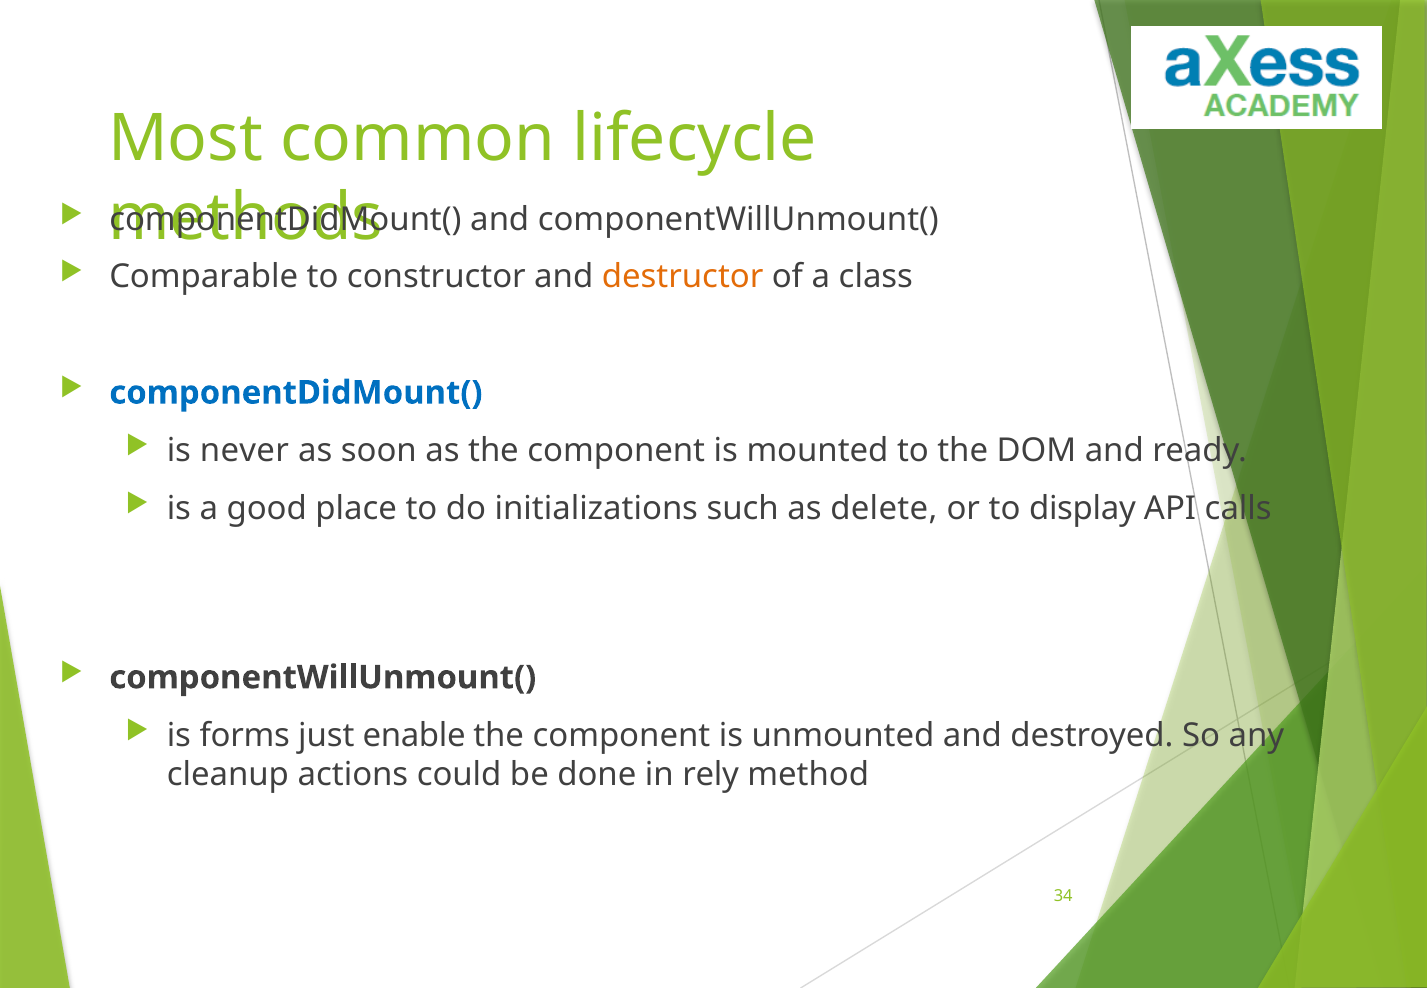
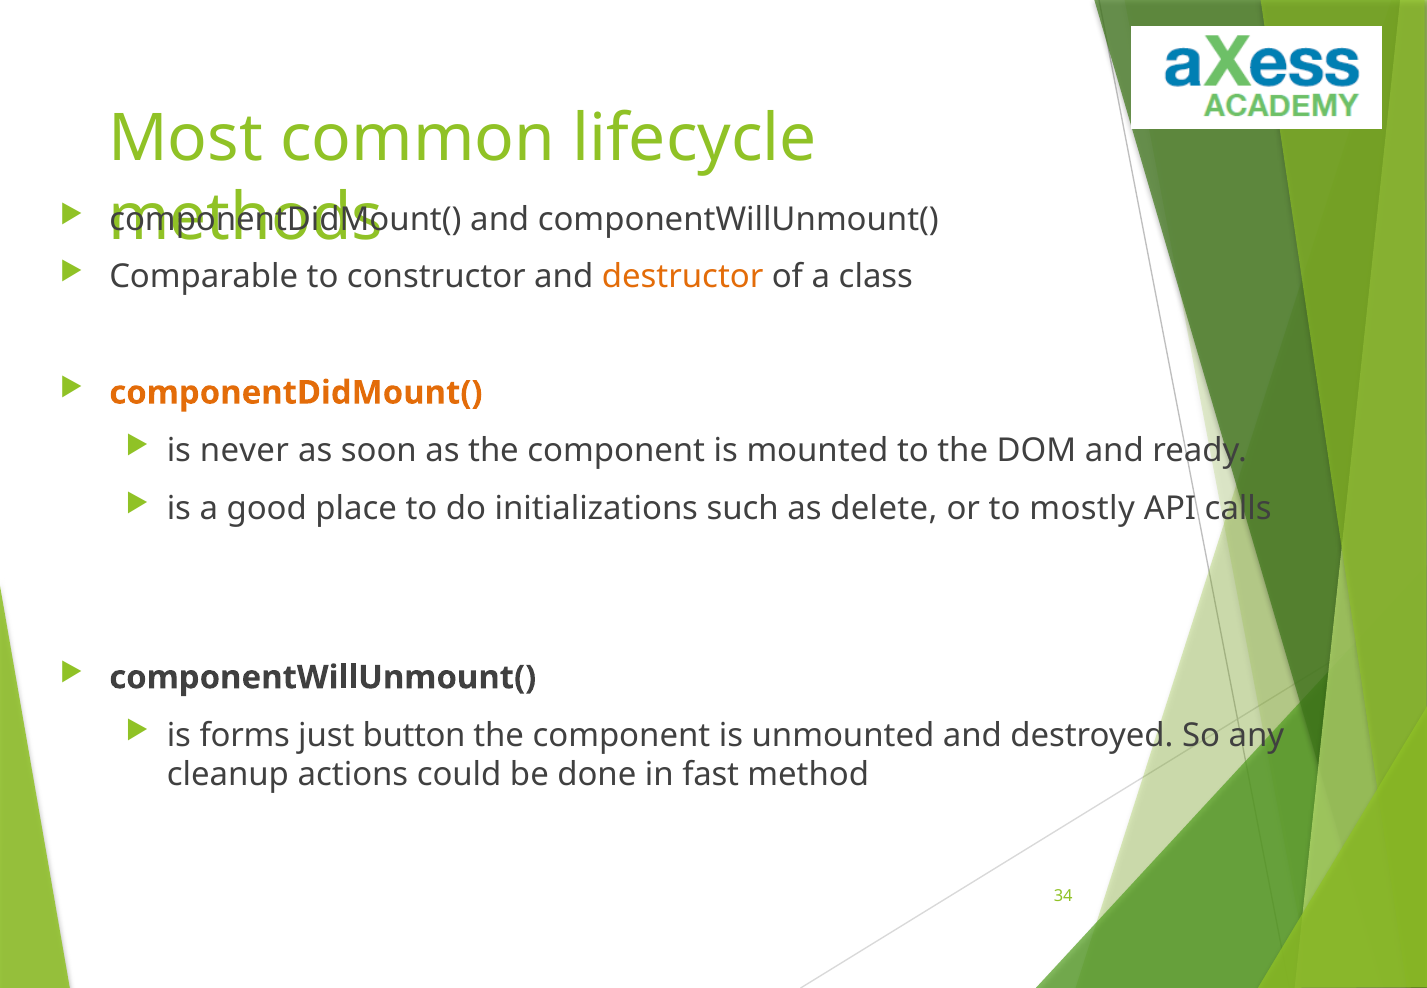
componentDidMount( at (296, 393) colour: blue -> orange
display: display -> mostly
enable: enable -> button
rely: rely -> fast
